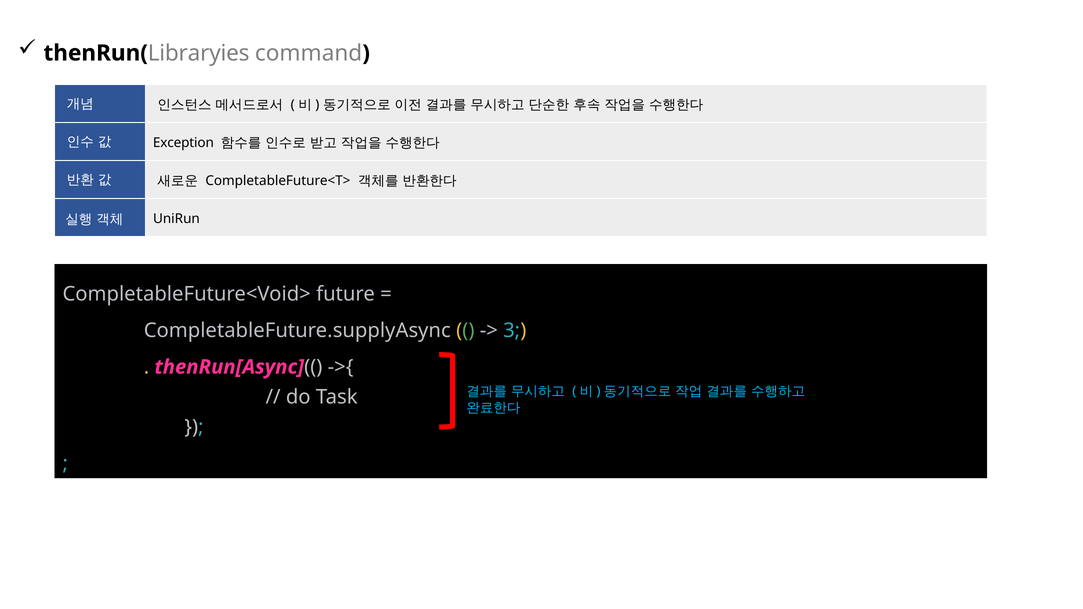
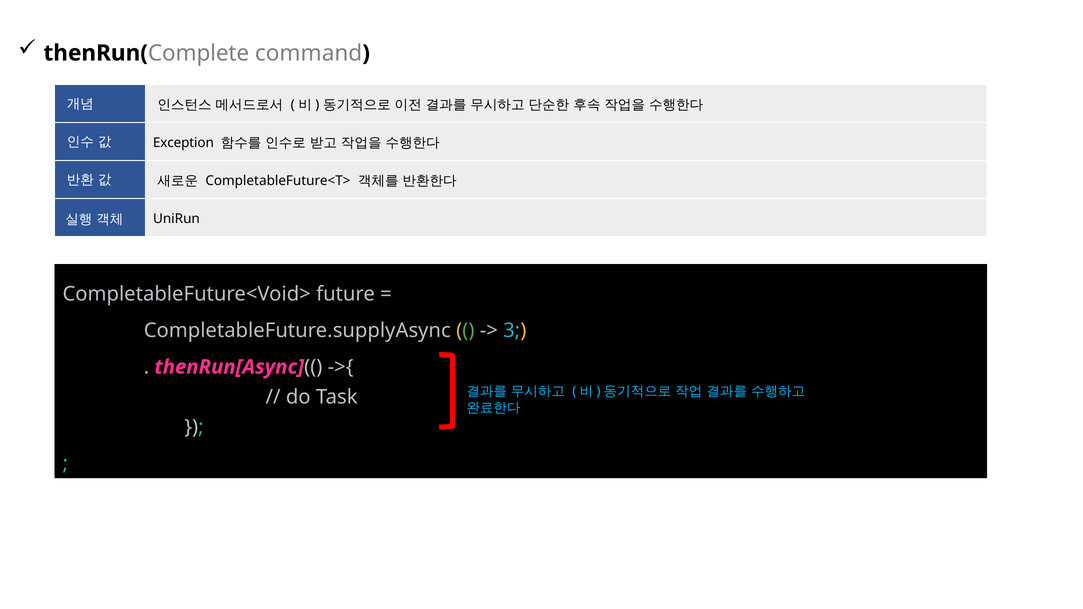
Libraryies: Libraryies -> Complete
